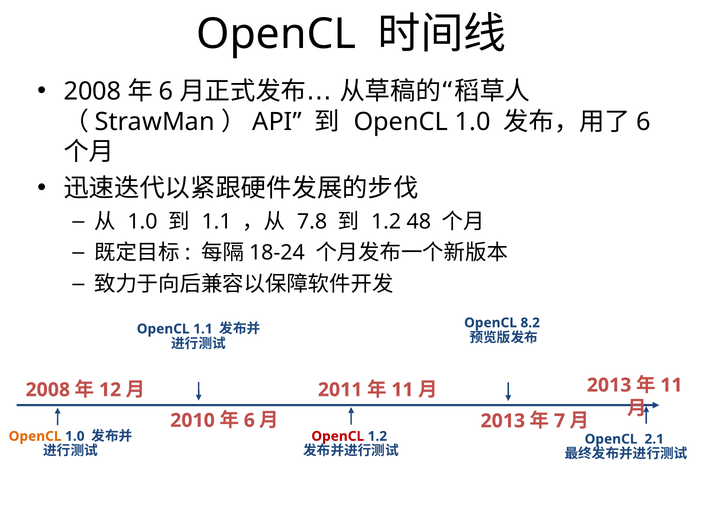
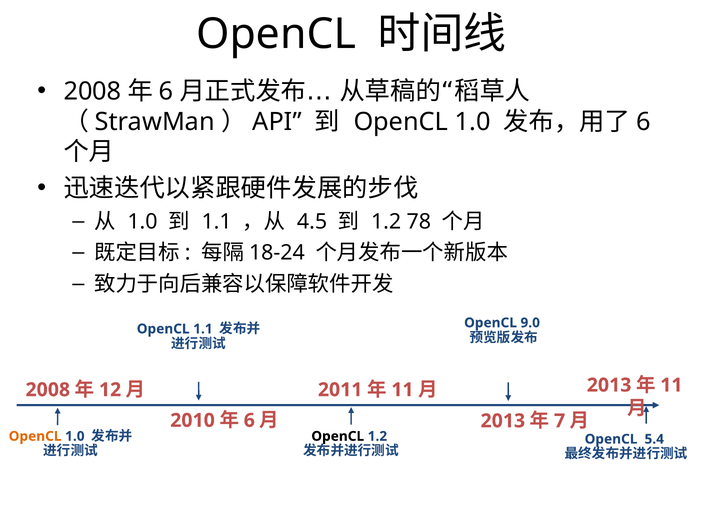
7.8: 7.8 -> 4.5
48: 48 -> 78
8.2: 8.2 -> 9.0
OpenCL at (338, 437) colour: red -> black
2.1: 2.1 -> 5.4
